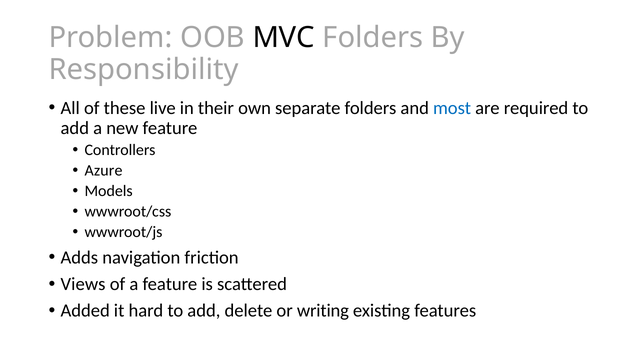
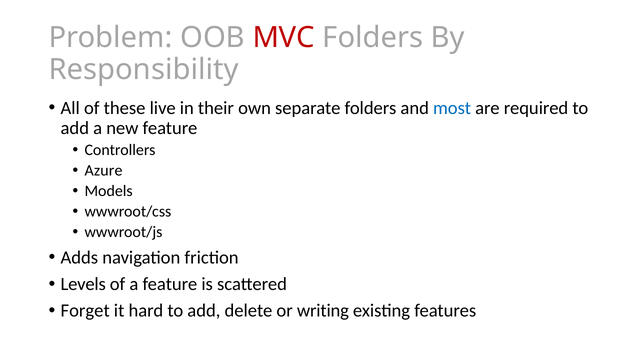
MVC colour: black -> red
Views: Views -> Levels
Added: Added -> Forget
